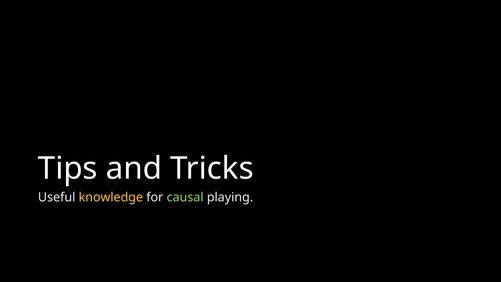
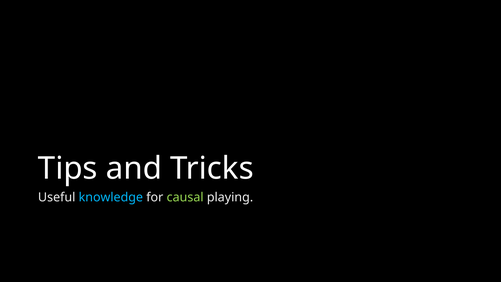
knowledge colour: yellow -> light blue
